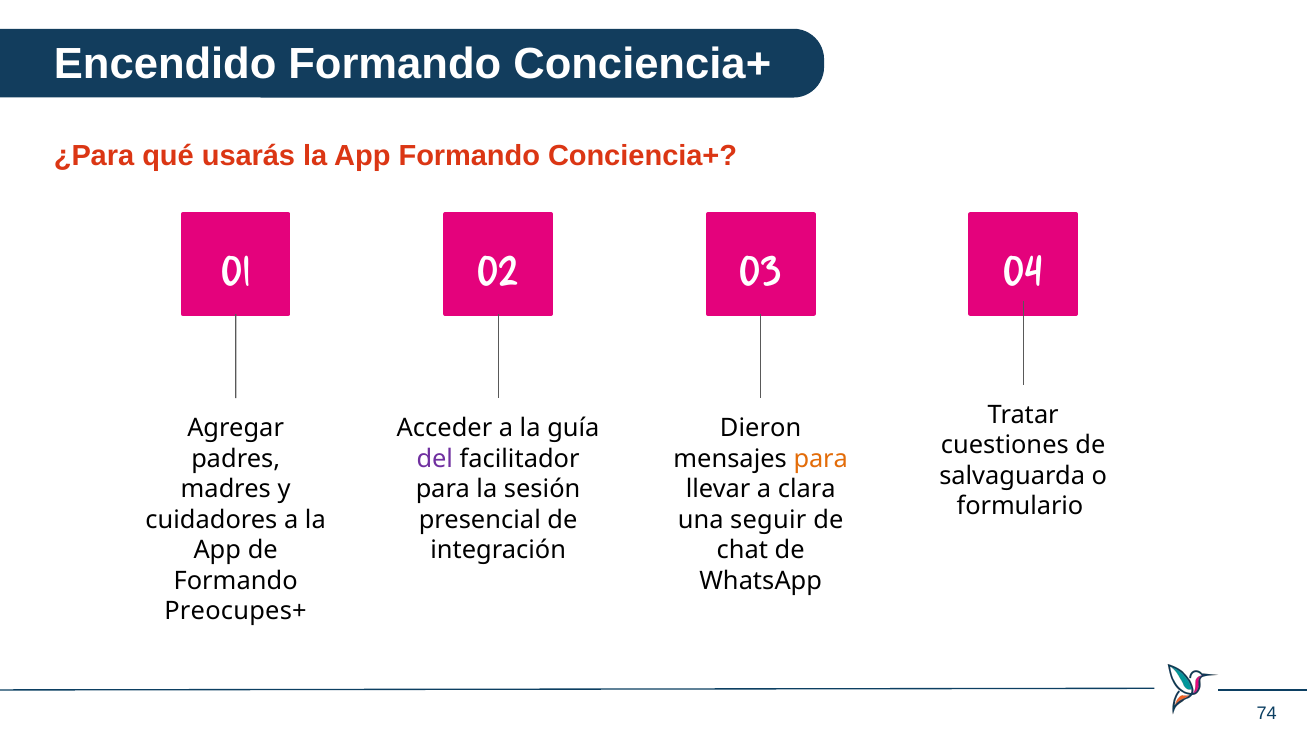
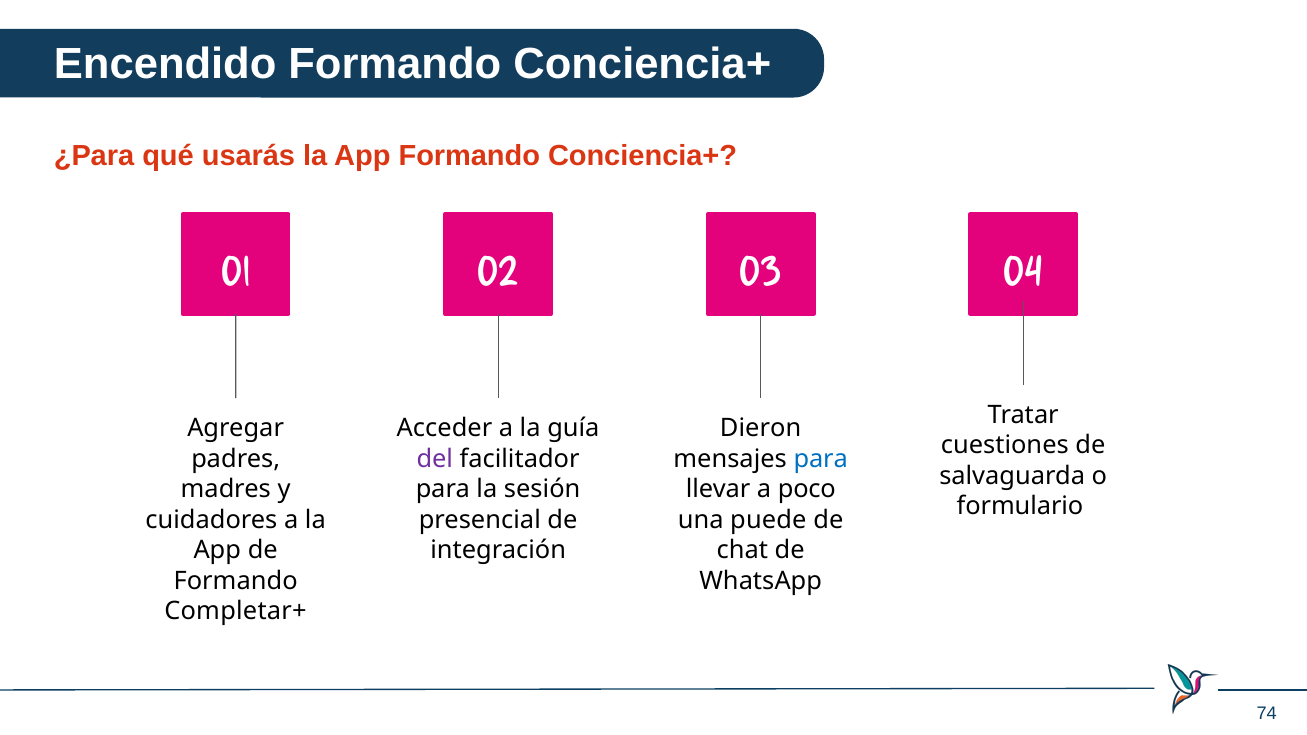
para at (821, 459) colour: orange -> blue
clara: clara -> poco
seguir: seguir -> puede
Preocupes+: Preocupes+ -> Completar+
